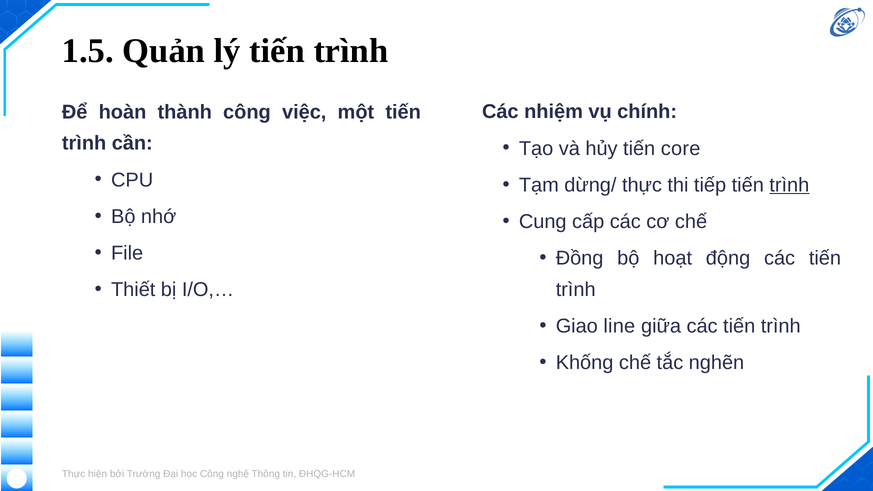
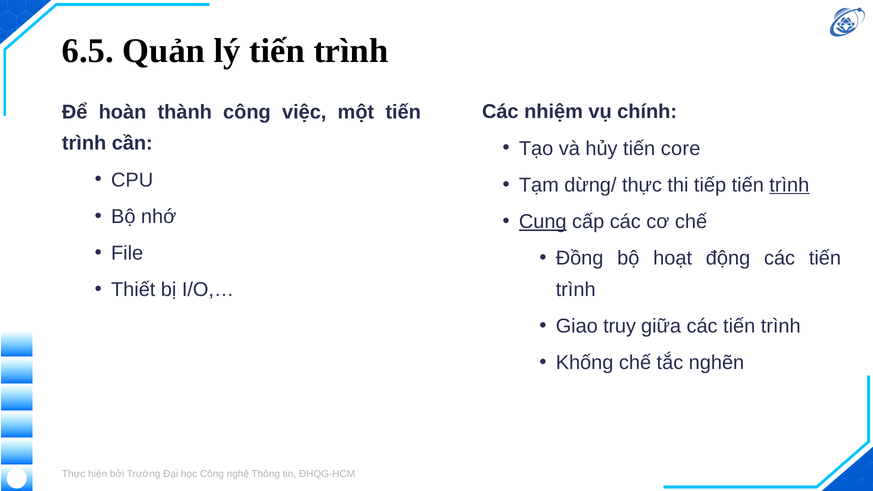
1.5: 1.5 -> 6.5
Cung underline: none -> present
line: line -> truy
